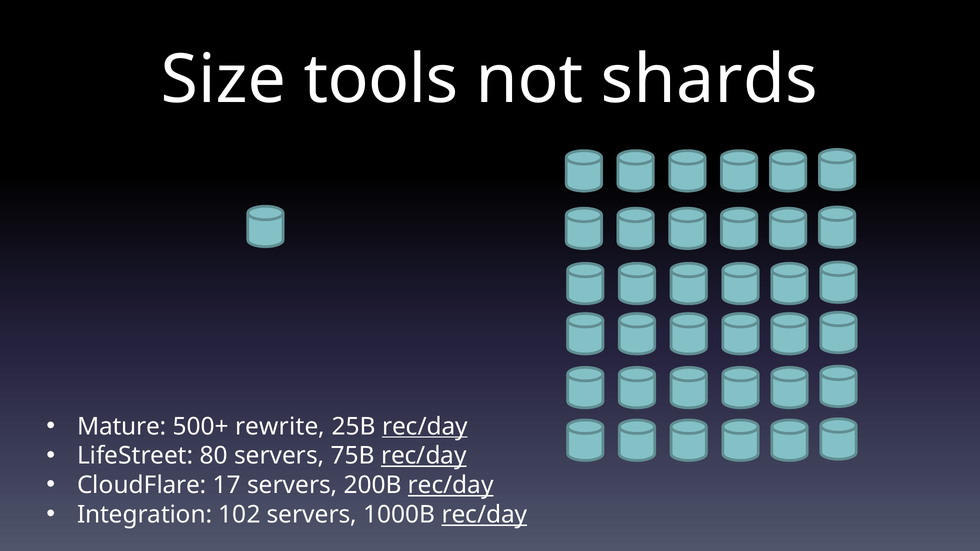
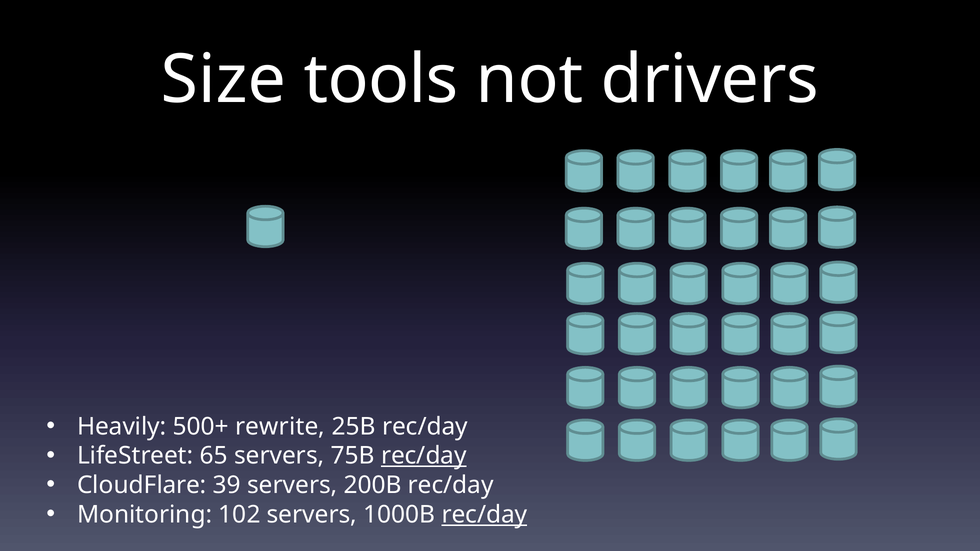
shards: shards -> drivers
Mature: Mature -> Heavily
rec/day at (425, 427) underline: present -> none
80: 80 -> 65
17: 17 -> 39
rec/day at (451, 485) underline: present -> none
Integration: Integration -> Monitoring
